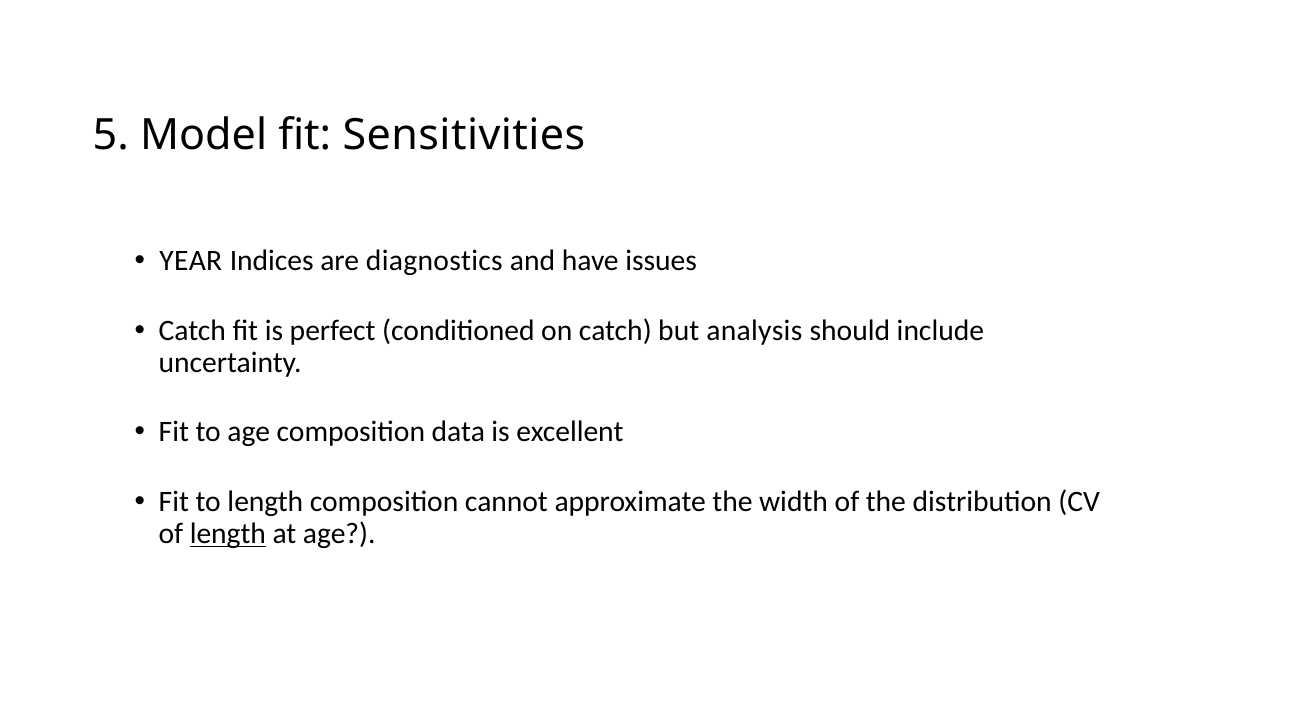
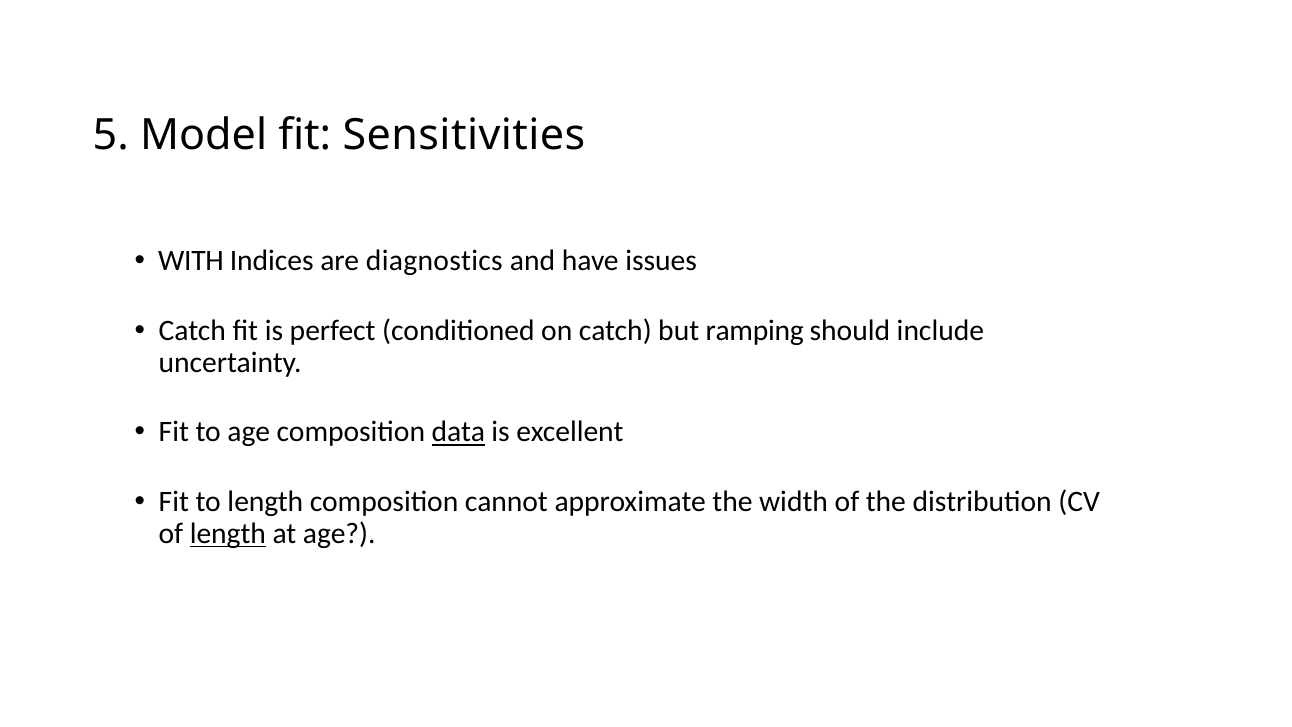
YEAR: YEAR -> WITH
analysis: analysis -> ramping
data underline: none -> present
